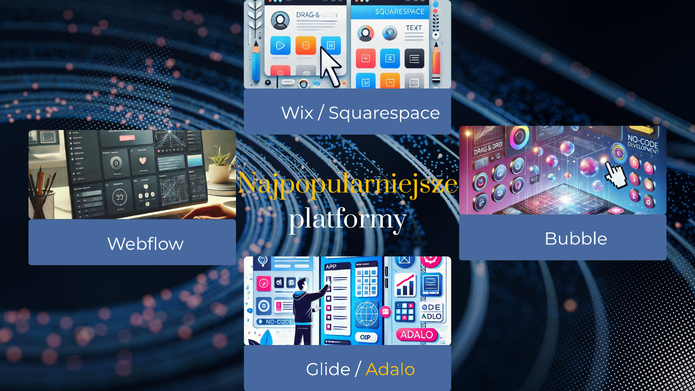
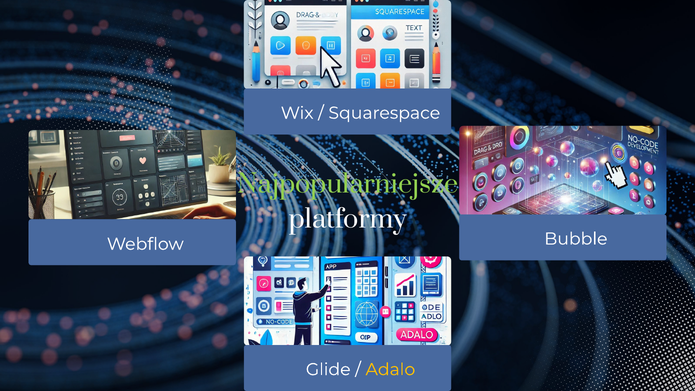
Najpopularniejsze colour: yellow -> light green
